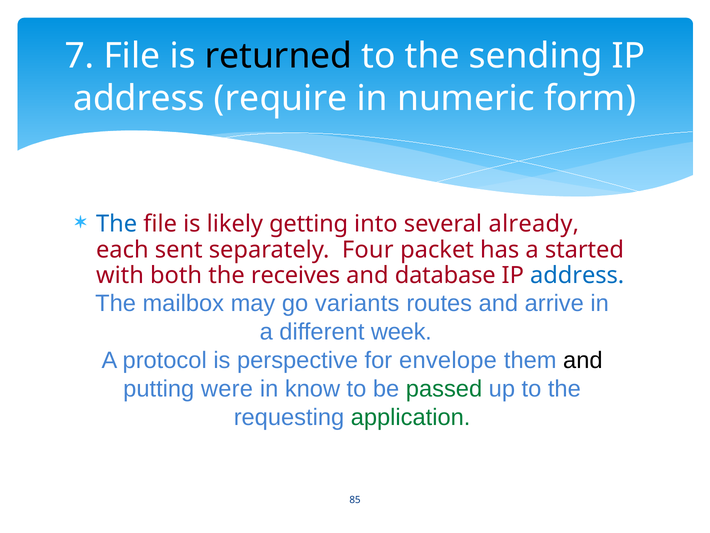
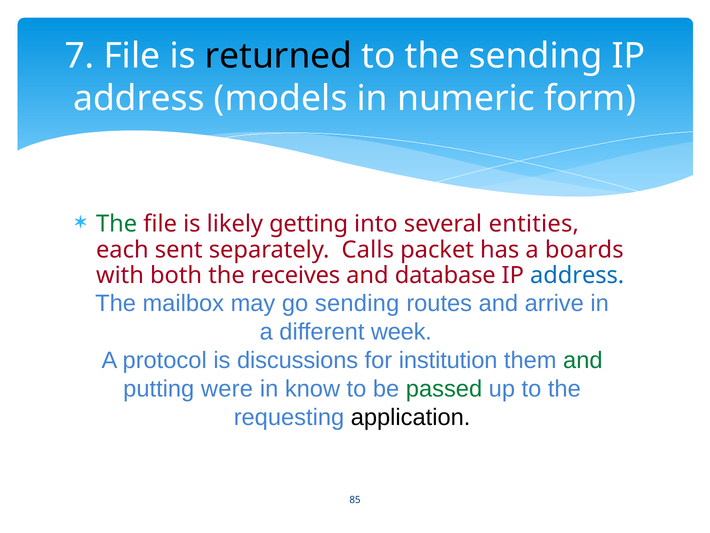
require: require -> models
The at (117, 224) colour: blue -> green
already: already -> entities
Four: Four -> Calls
started: started -> boards
go variants: variants -> sending
perspective: perspective -> discussions
envelope: envelope -> institution
and at (583, 360) colour: black -> green
application colour: green -> black
